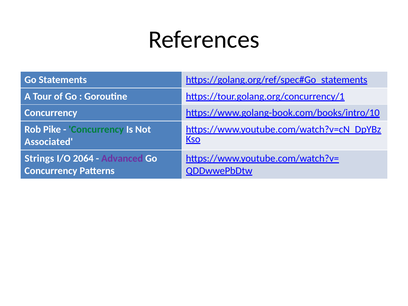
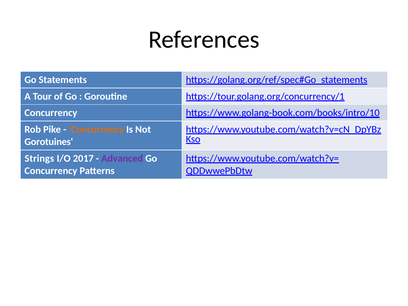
Concurrency at (96, 129) colour: green -> orange
Associated: Associated -> Gorotuines
2064: 2064 -> 2017
